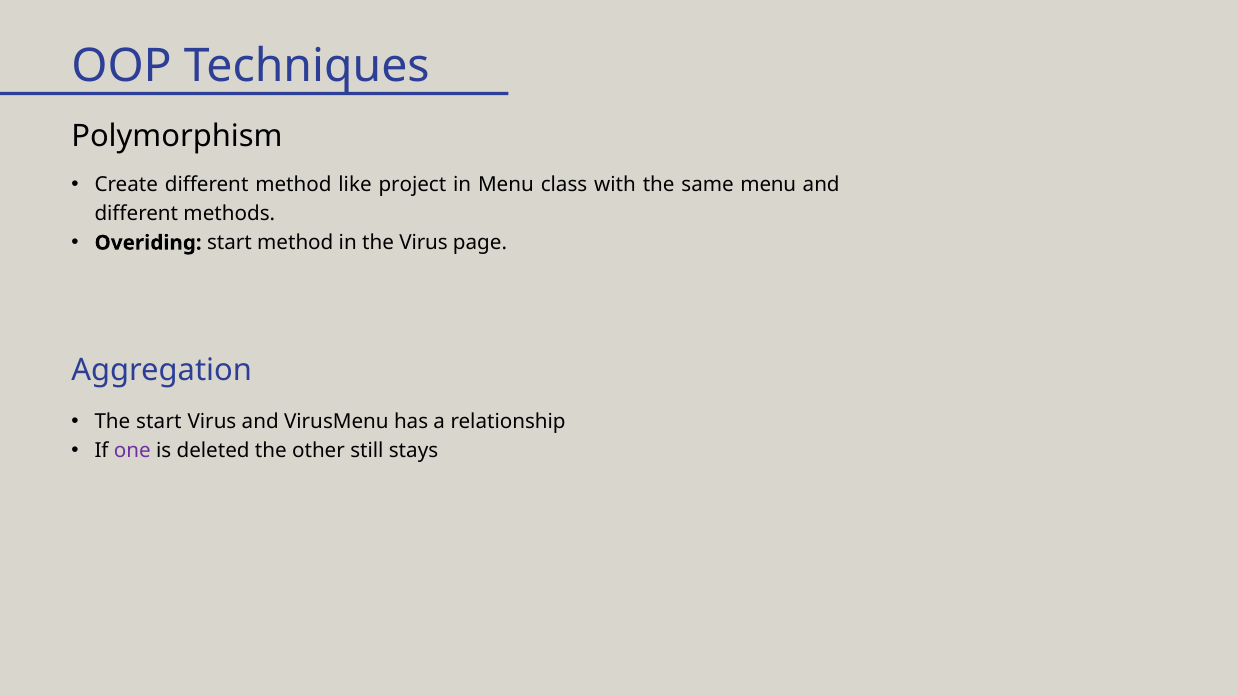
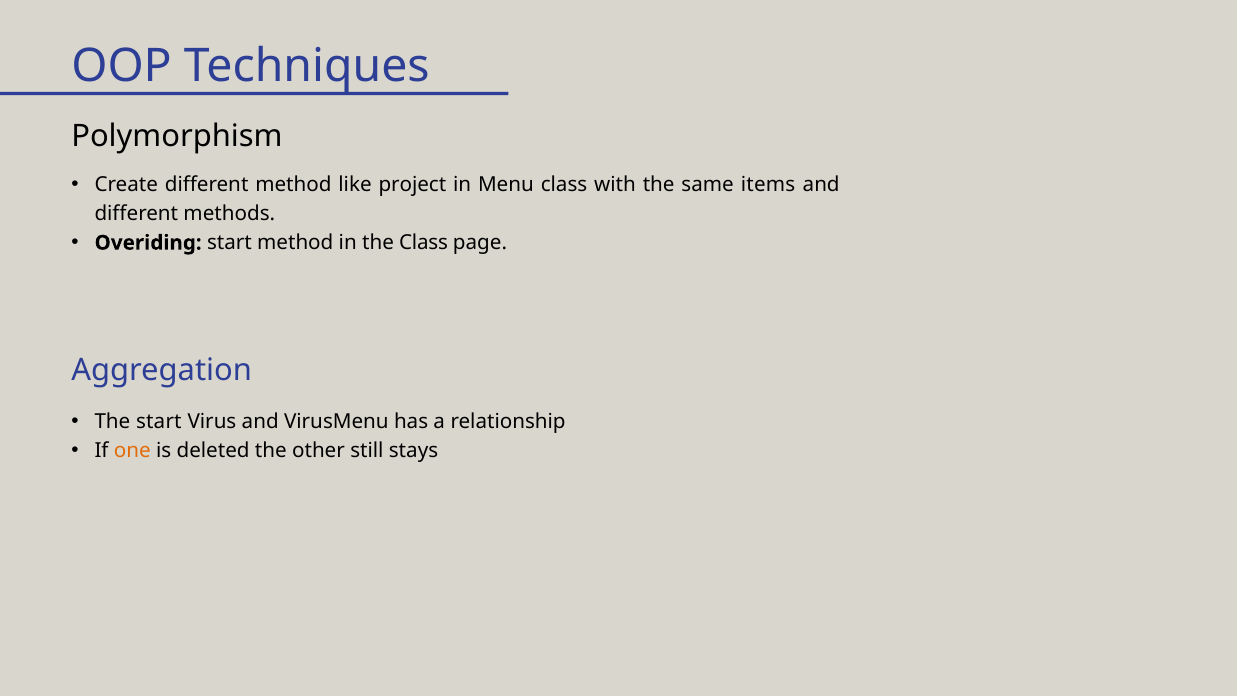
same menu: menu -> items
the Virus: Virus -> Class
one colour: purple -> orange
